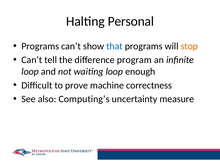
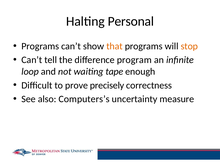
that colour: blue -> orange
waiting loop: loop -> tape
machine: machine -> precisely
Computing’s: Computing’s -> Computers’s
